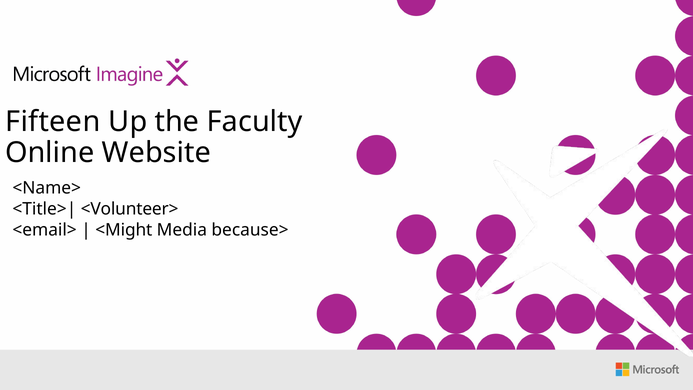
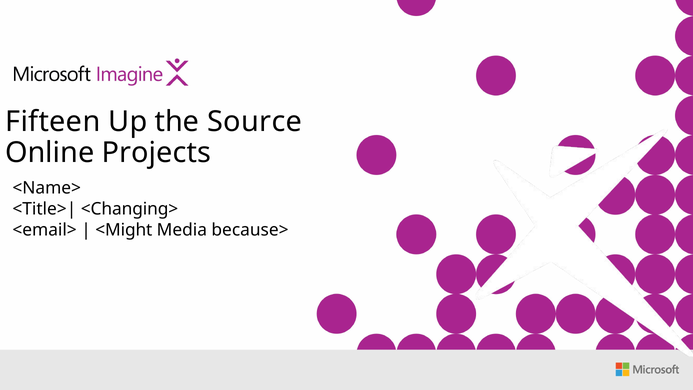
Faculty: Faculty -> Source
Website: Website -> Projects
<Volunteer>: <Volunteer> -> <Changing>
